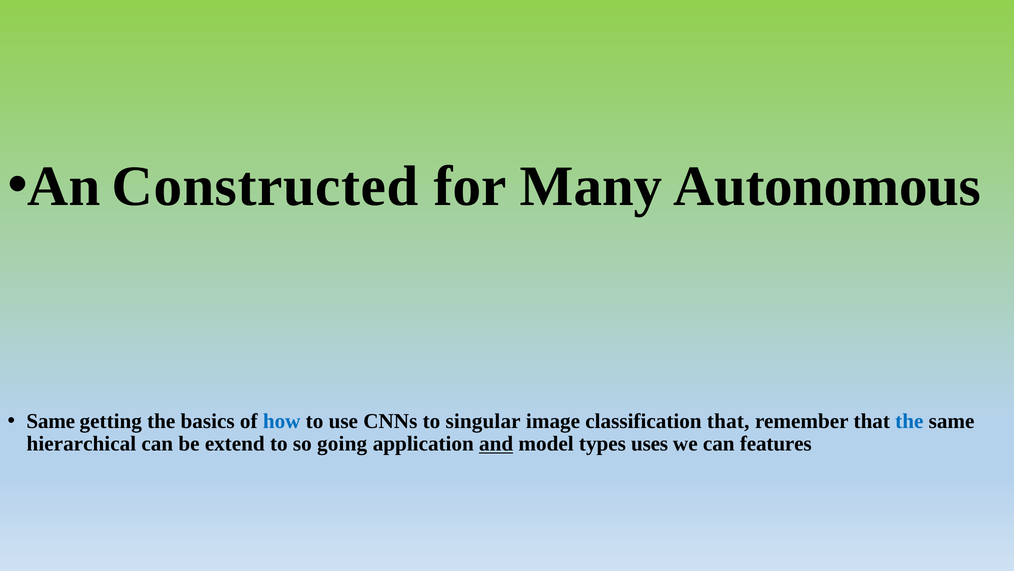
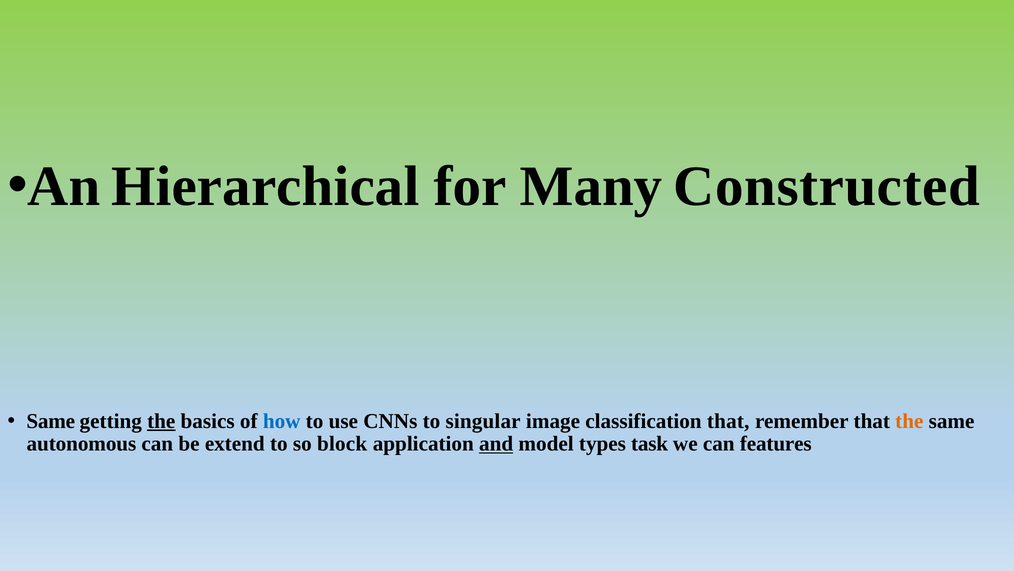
Constructed: Constructed -> Hierarchical
Autonomous: Autonomous -> Constructed
the at (161, 421) underline: none -> present
the at (909, 421) colour: blue -> orange
hierarchical: hierarchical -> autonomous
going: going -> block
uses: uses -> task
